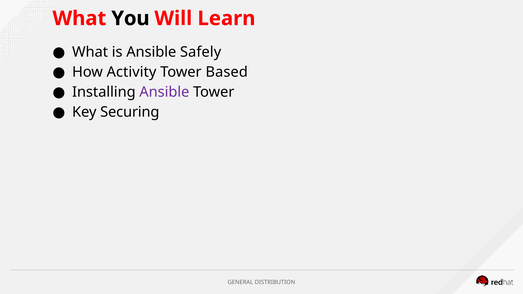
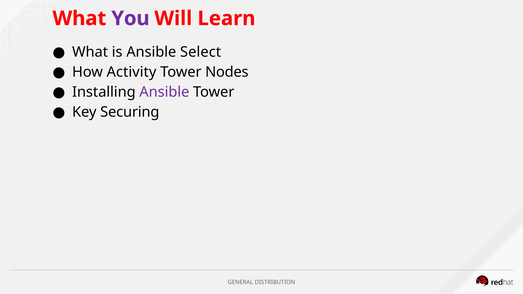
You colour: black -> purple
Safely: Safely -> Select
Based: Based -> Nodes
